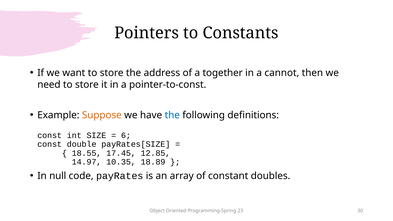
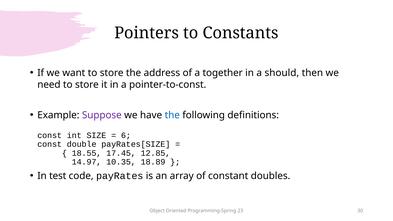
cannot: cannot -> should
Suppose colour: orange -> purple
null: null -> test
